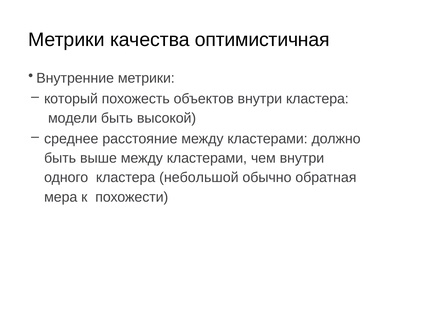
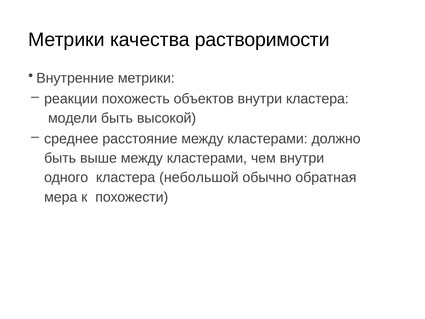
оптимистичная: оптимистичная -> растворимости
который: который -> реакции
